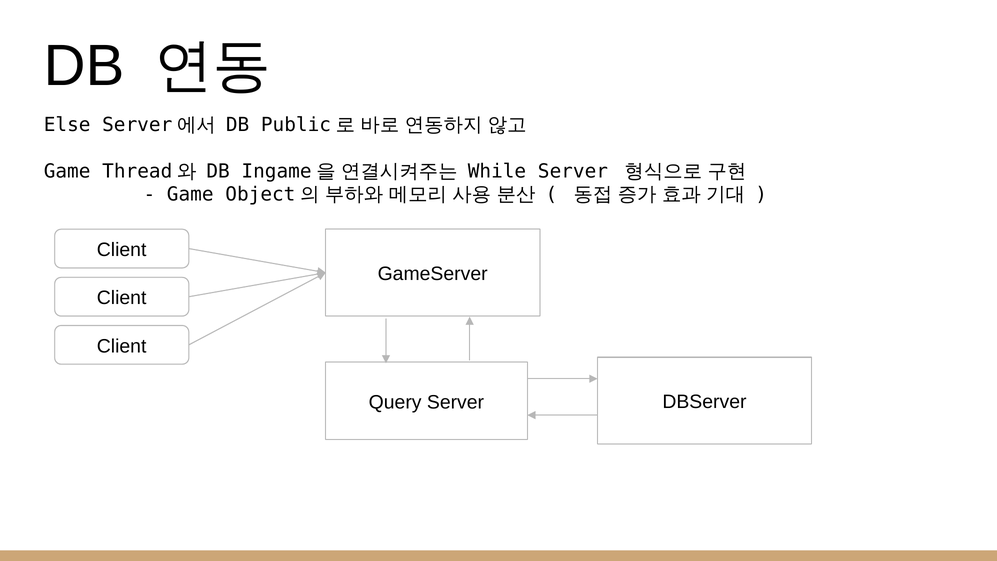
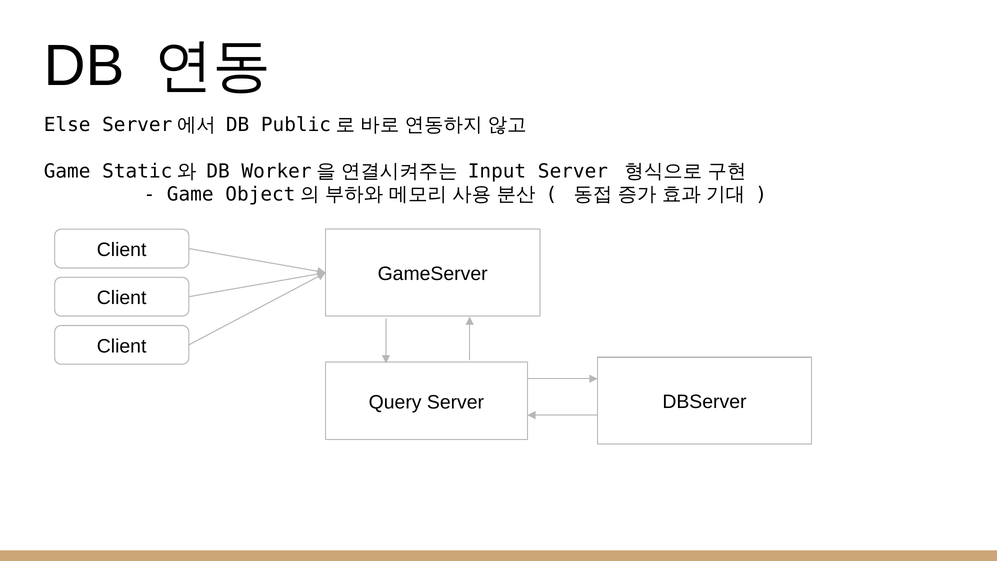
Thread: Thread -> Static
Ingame: Ingame -> Worker
While: While -> Input
